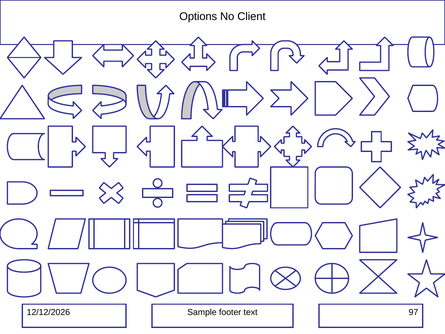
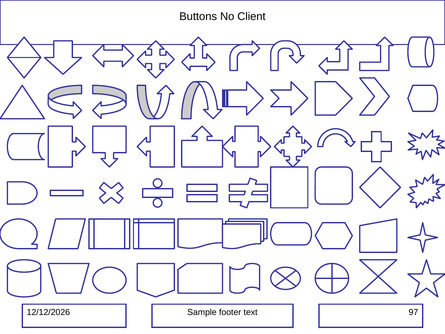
Options: Options -> Buttons
